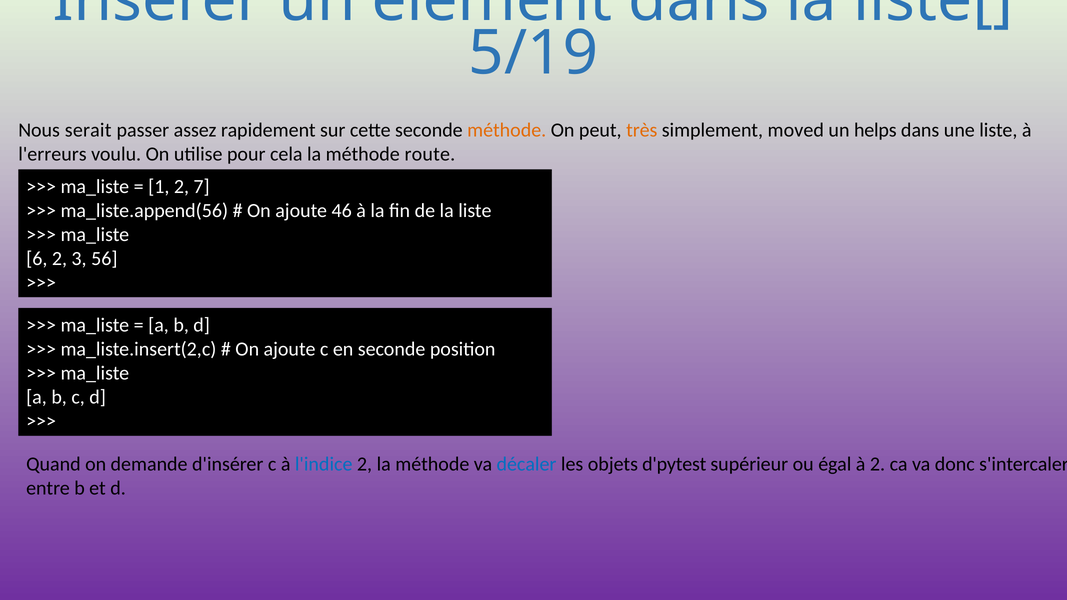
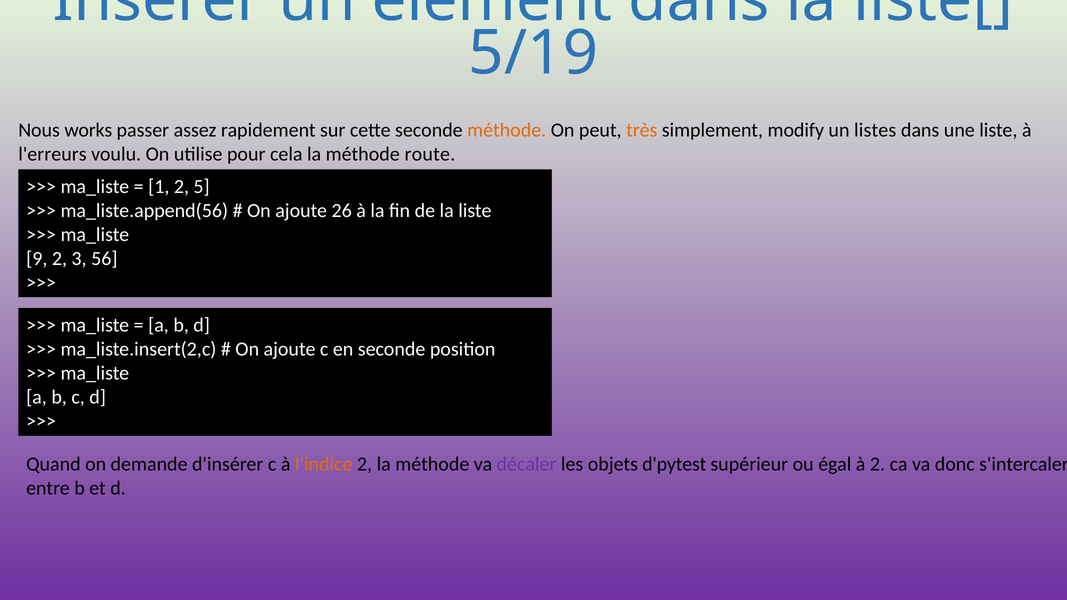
serait: serait -> works
moved: moved -> modify
helps: helps -> listes
7: 7 -> 5
46: 46 -> 26
6: 6 -> 9
l'indice colour: blue -> orange
décaler colour: blue -> purple
